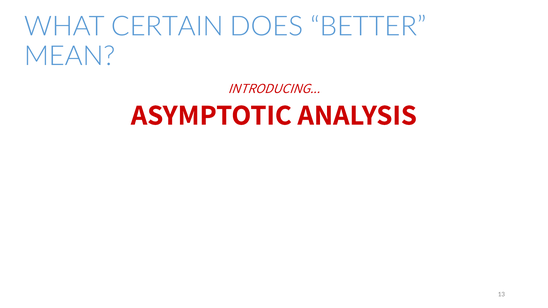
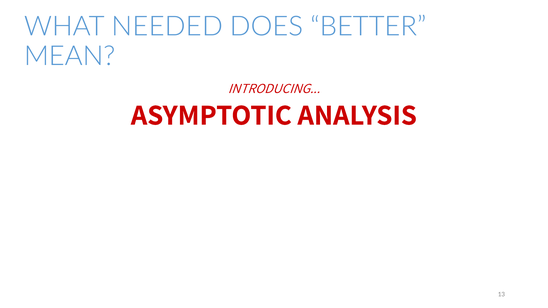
CERTAIN: CERTAIN -> NEEDED
